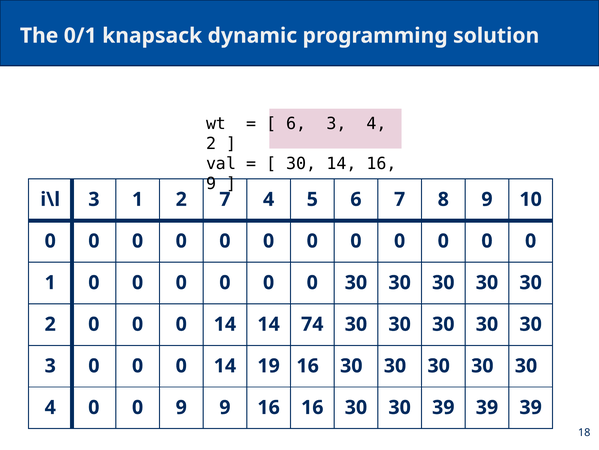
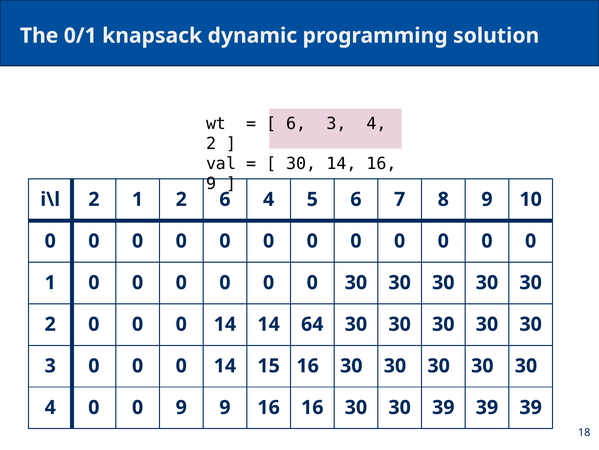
i\l 3: 3 -> 2
2 7: 7 -> 6
74: 74 -> 64
19: 19 -> 15
